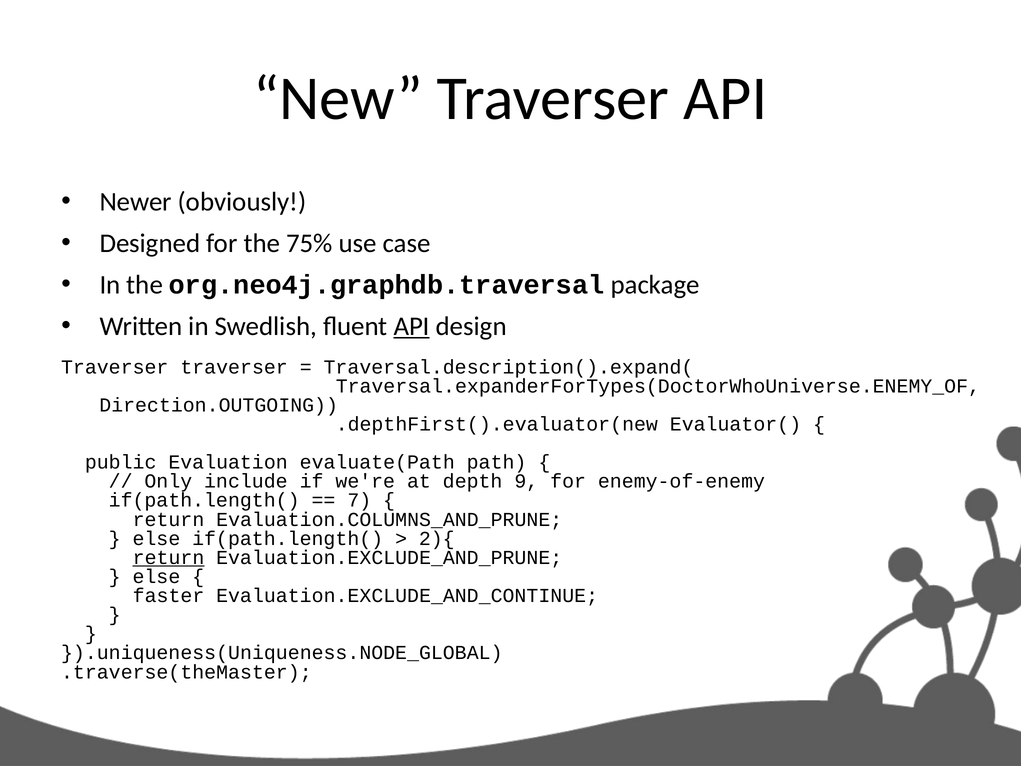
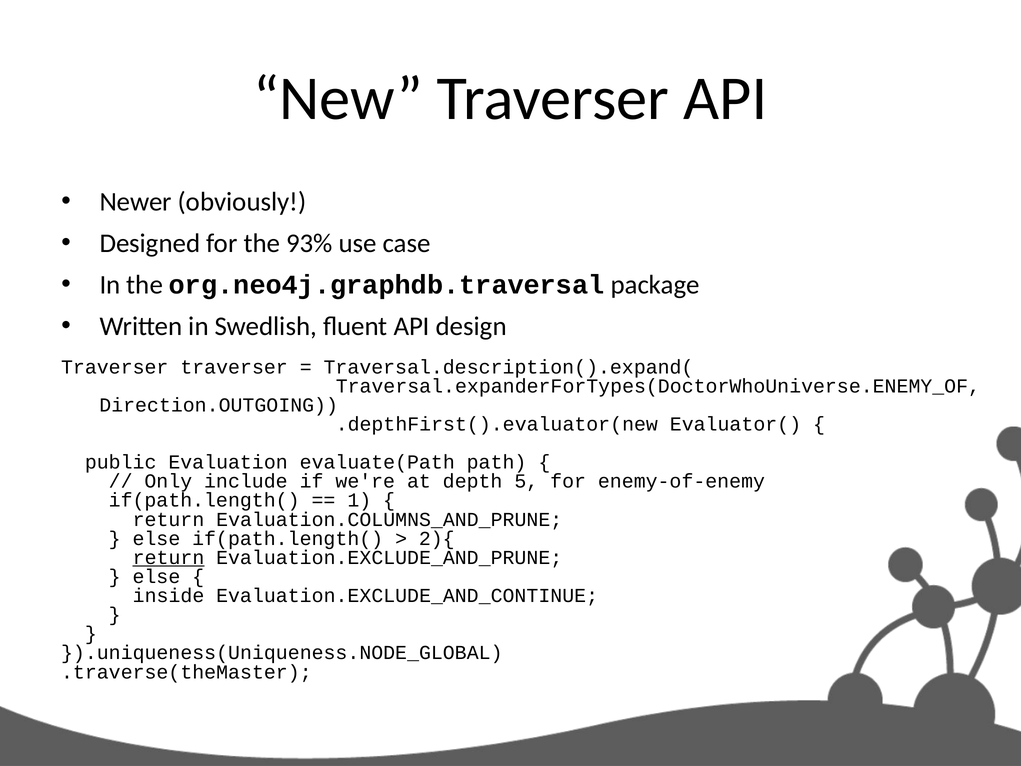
75%: 75% -> 93%
API at (412, 326) underline: present -> none
9: 9 -> 5
7: 7 -> 1
faster: faster -> inside
